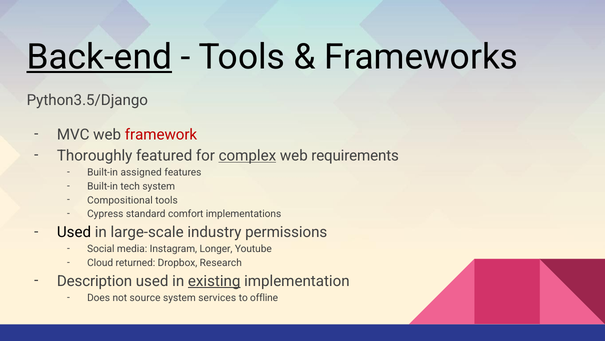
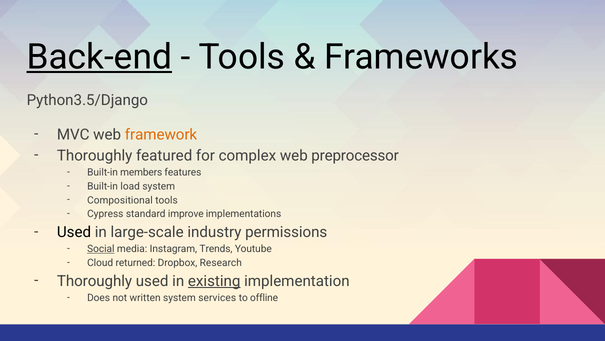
framework colour: red -> orange
complex underline: present -> none
requirements: requirements -> preprocessor
assigned: assigned -> members
tech: tech -> load
comfort: comfort -> improve
Social underline: none -> present
Longer: Longer -> Trends
Description at (95, 281): Description -> Thoroughly
source: source -> written
